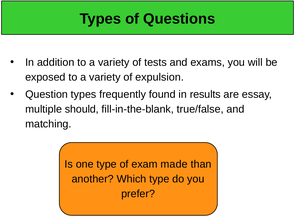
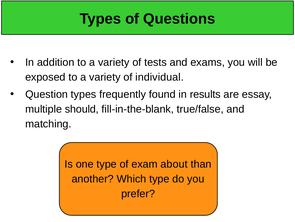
expulsion: expulsion -> individual
made: made -> about
